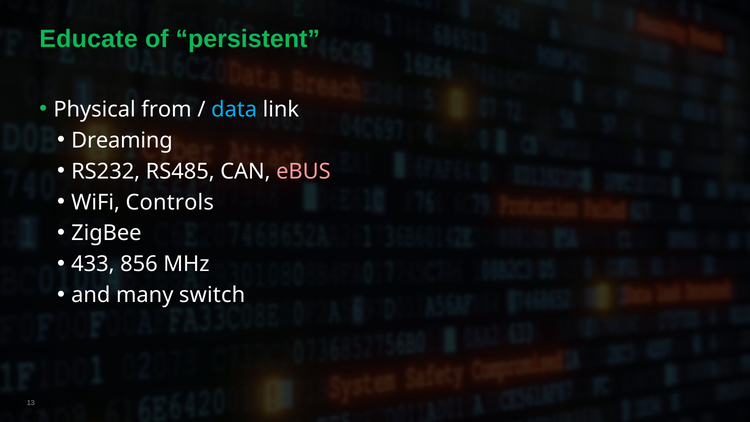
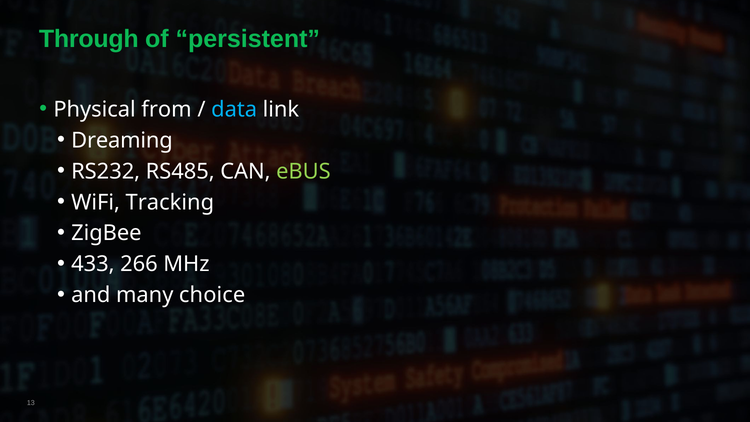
Educate: Educate -> Through
eBUS colour: pink -> light green
Controls: Controls -> Tracking
856: 856 -> 266
switch: switch -> choice
